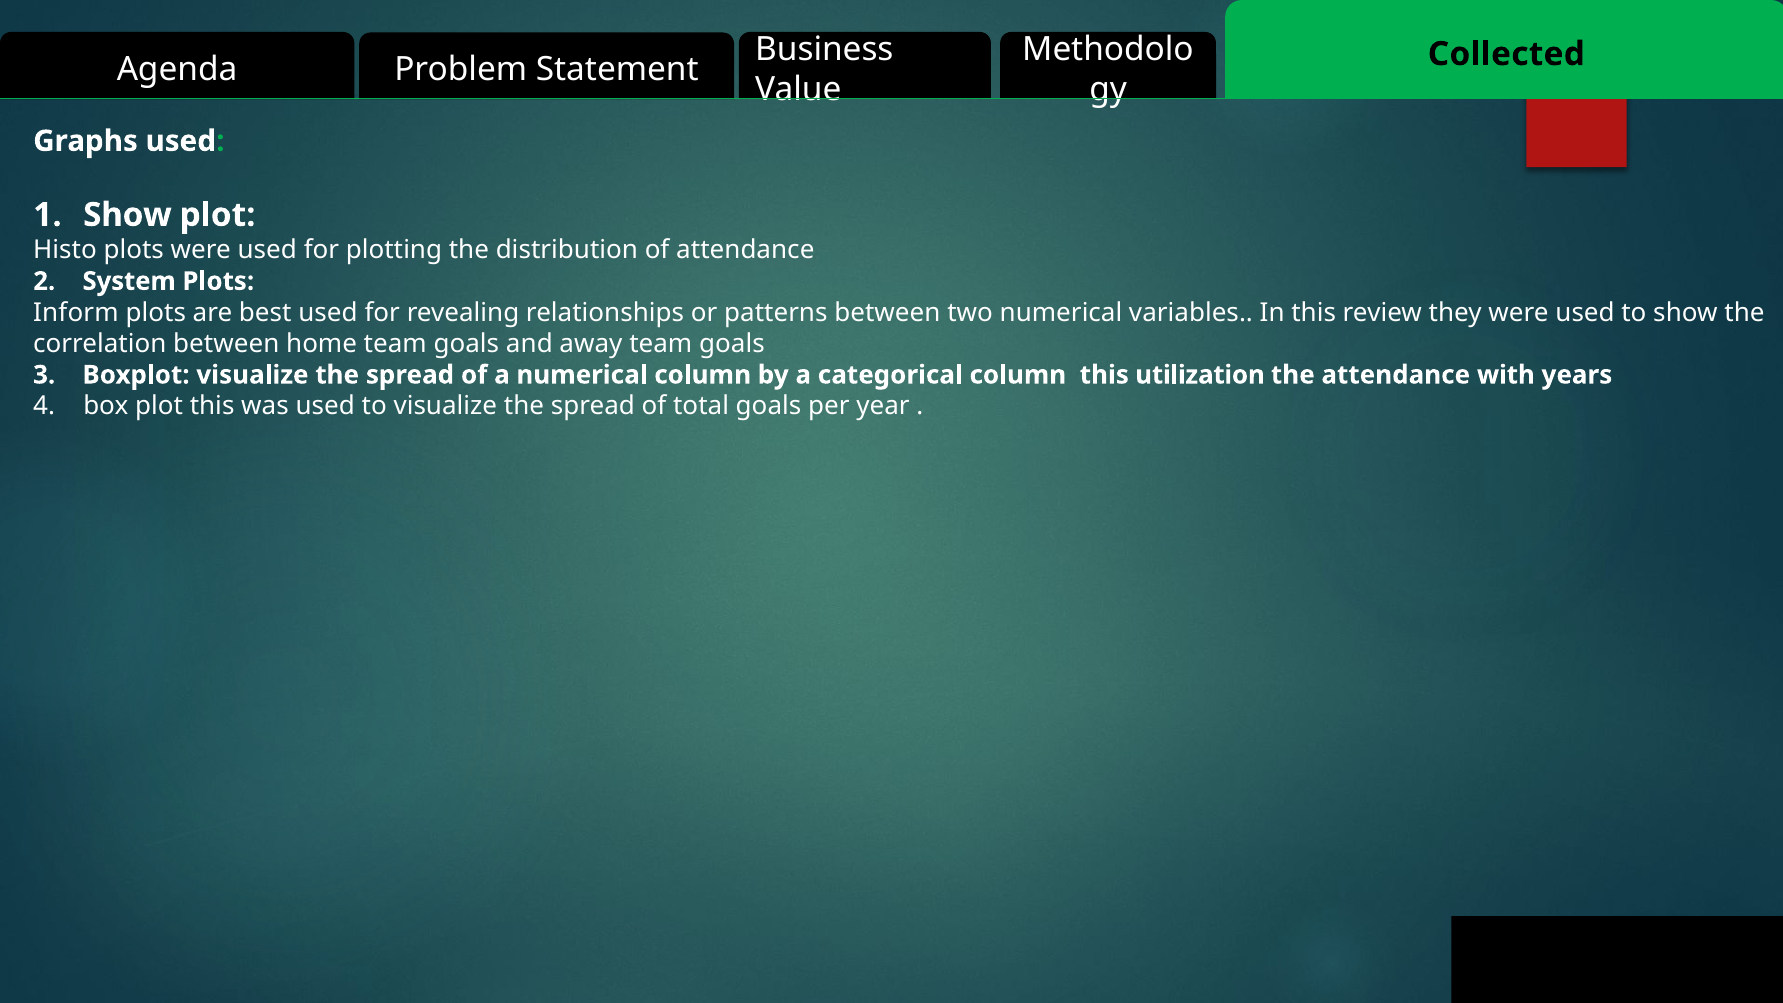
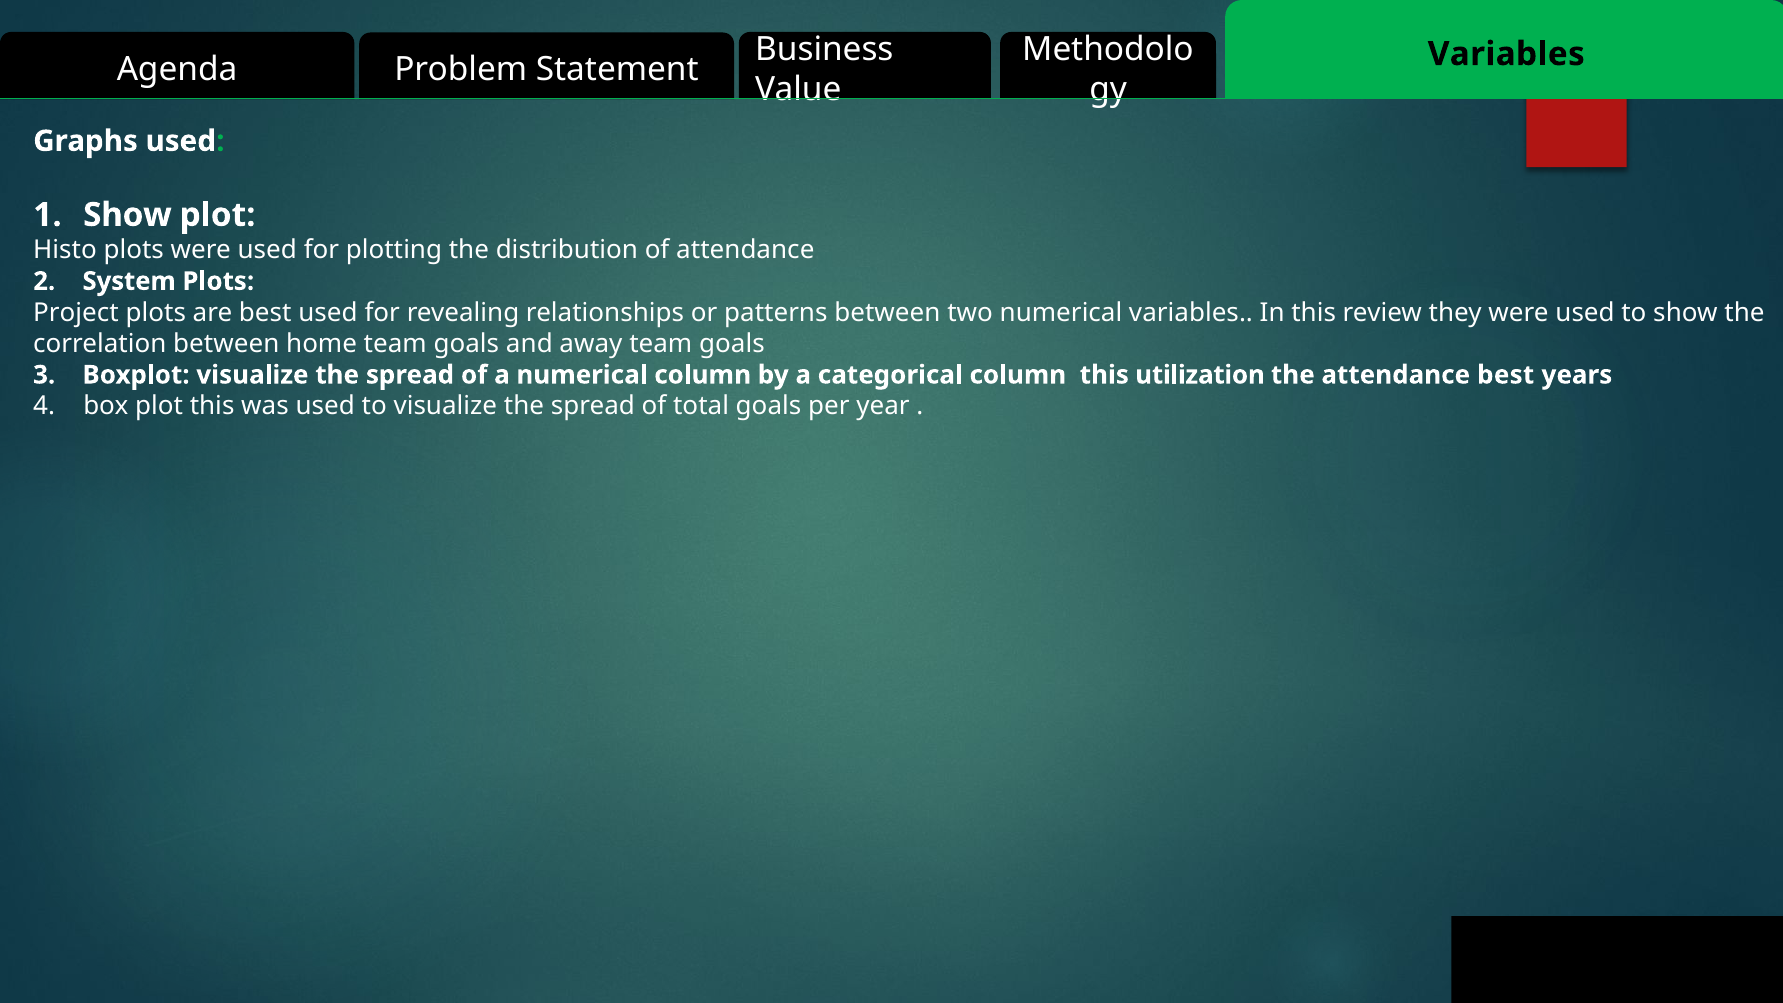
Agenda Collected: Collected -> Variables
Inform: Inform -> Project
attendance with: with -> best
